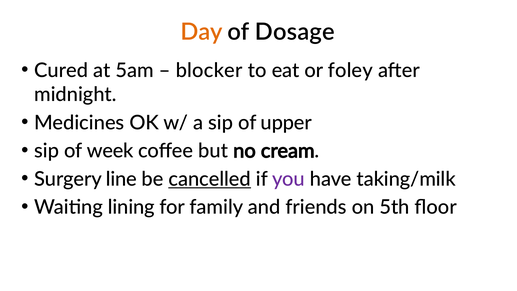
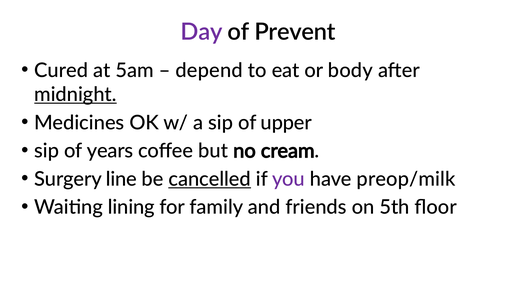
Day colour: orange -> purple
Dosage: Dosage -> Prevent
blocker: blocker -> depend
foley: foley -> body
midnight underline: none -> present
week: week -> years
taking/milk: taking/milk -> preop/milk
